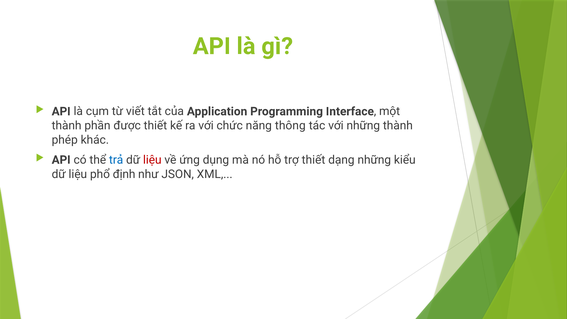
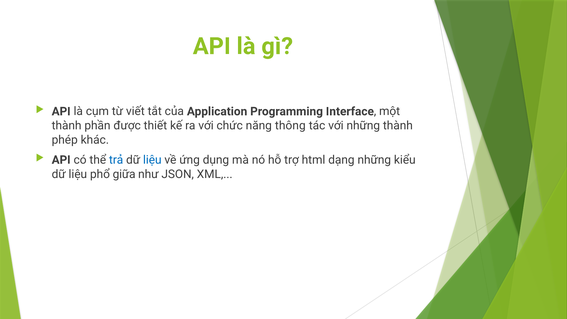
liệu at (152, 160) colour: red -> blue
trợ thiết: thiết -> html
định: định -> giữa
